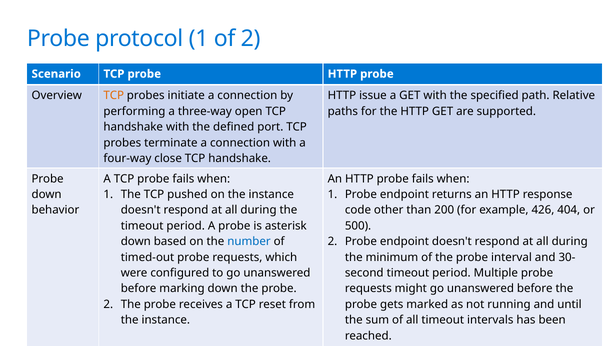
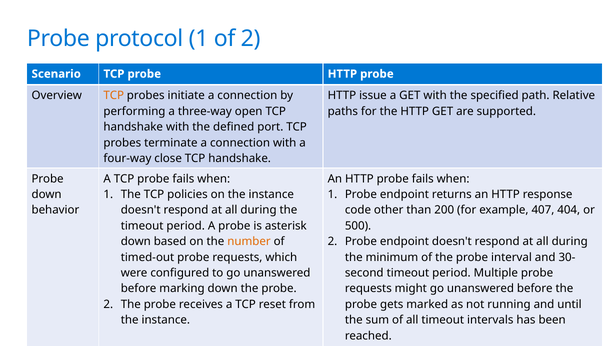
pushed: pushed -> policies
426: 426 -> 407
number colour: blue -> orange
